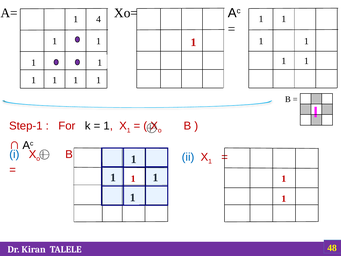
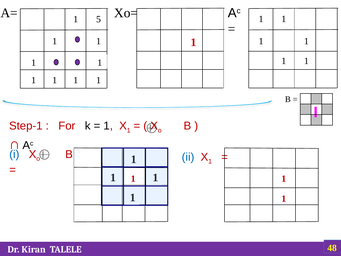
4: 4 -> 5
